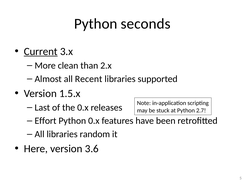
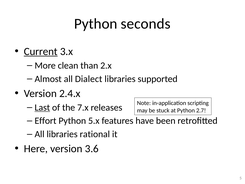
Recent: Recent -> Dialect
1.5.x: 1.5.x -> 2.4.x
Last underline: none -> present
the 0.x: 0.x -> 7.x
Python 0.x: 0.x -> 5.x
random: random -> rational
